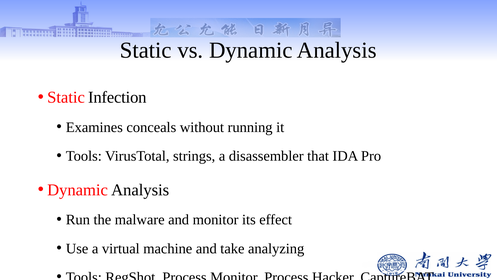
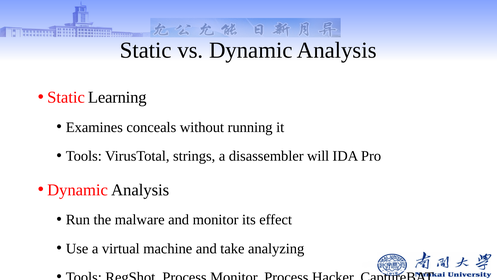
Infection: Infection -> Learning
that: that -> will
